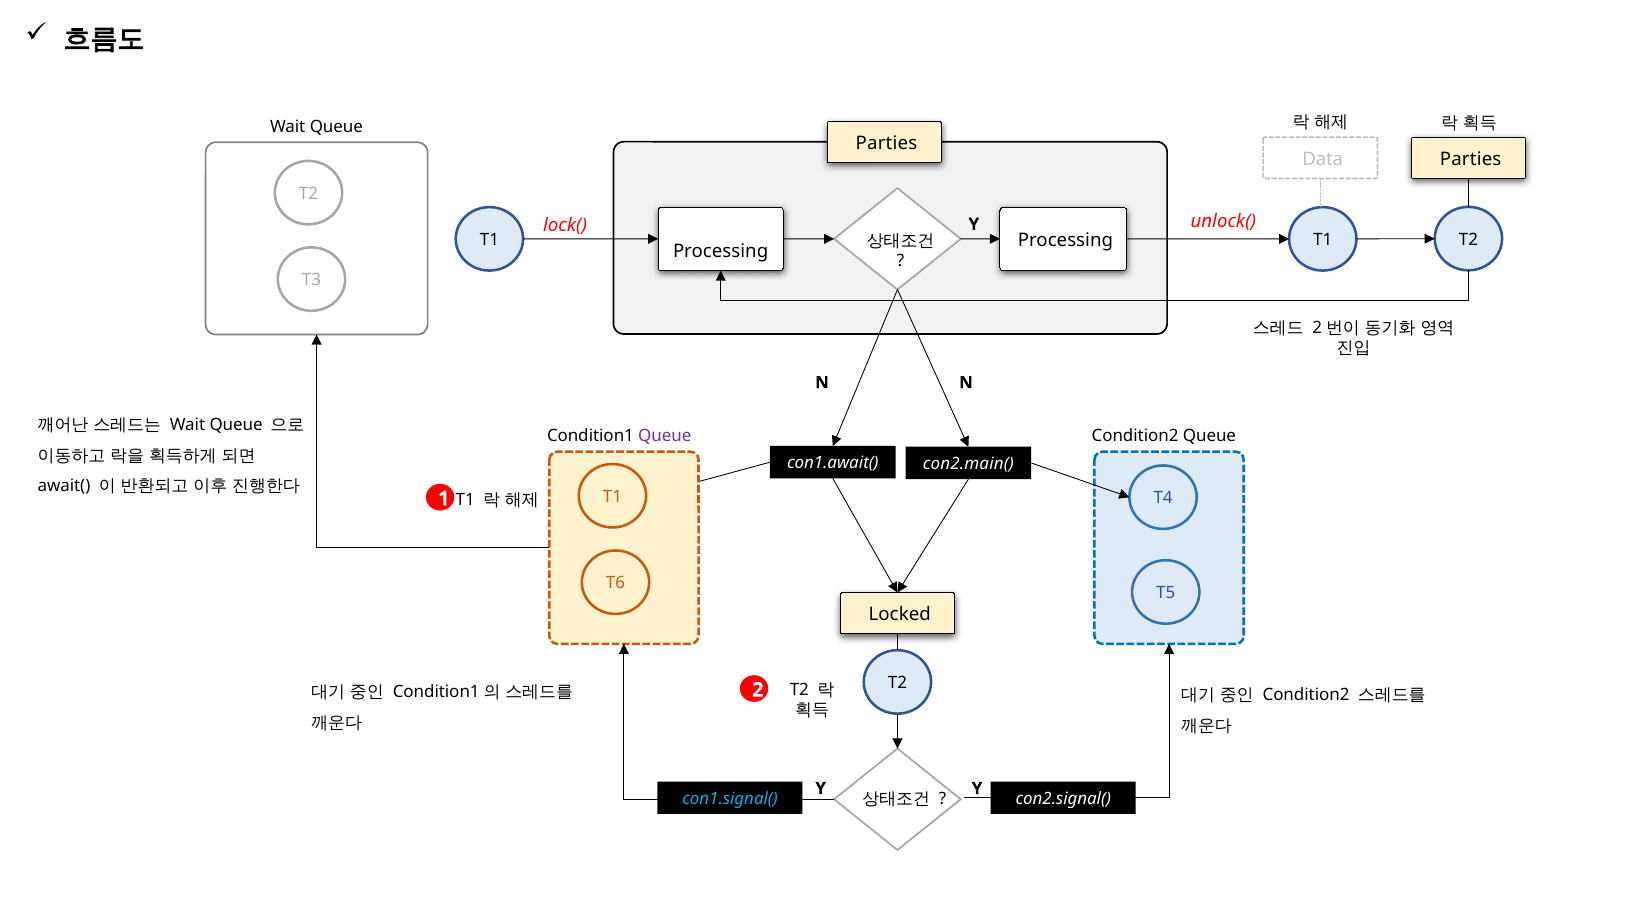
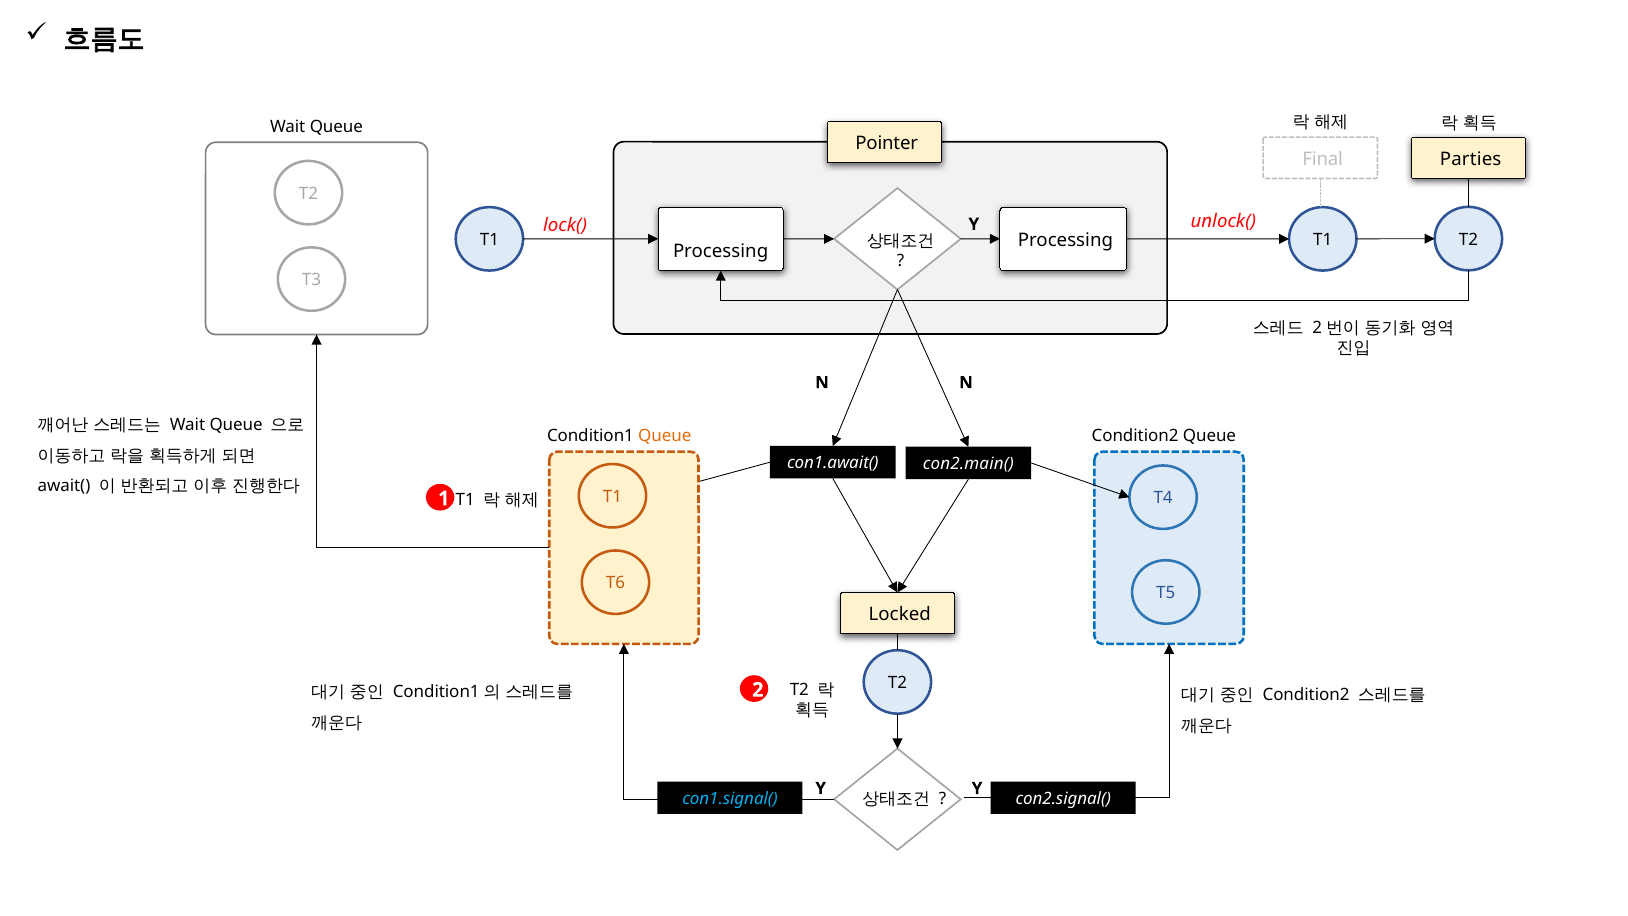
Parties at (886, 143): Parties -> Pointer
Data: Data -> Final
Queue at (665, 436) colour: purple -> orange
